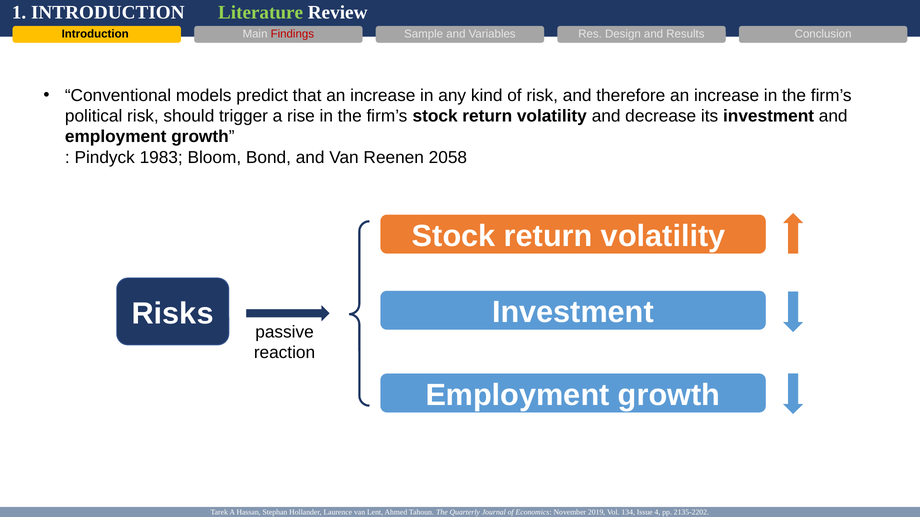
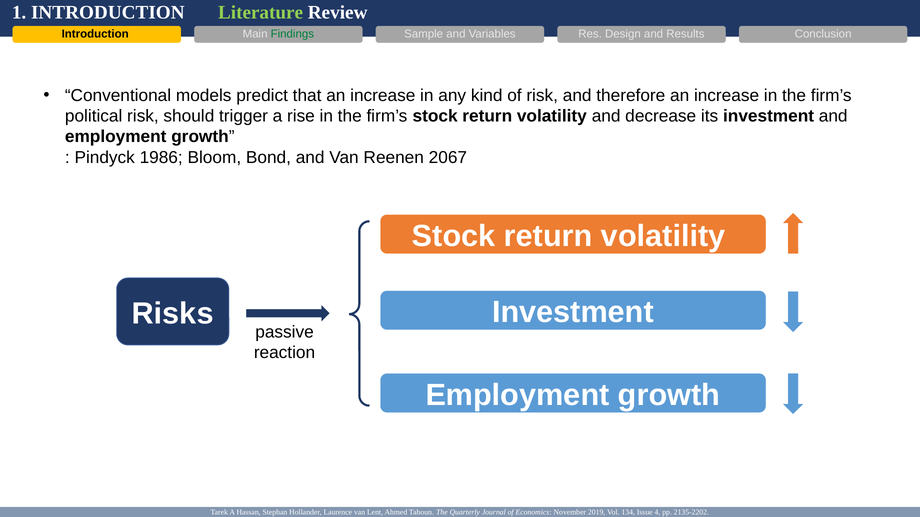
Findings colour: red -> green
1983: 1983 -> 1986
2058: 2058 -> 2067
